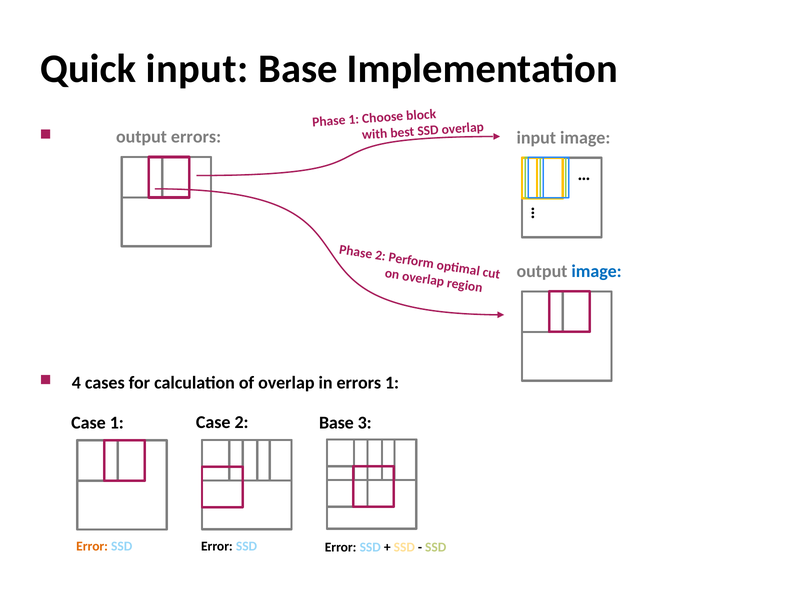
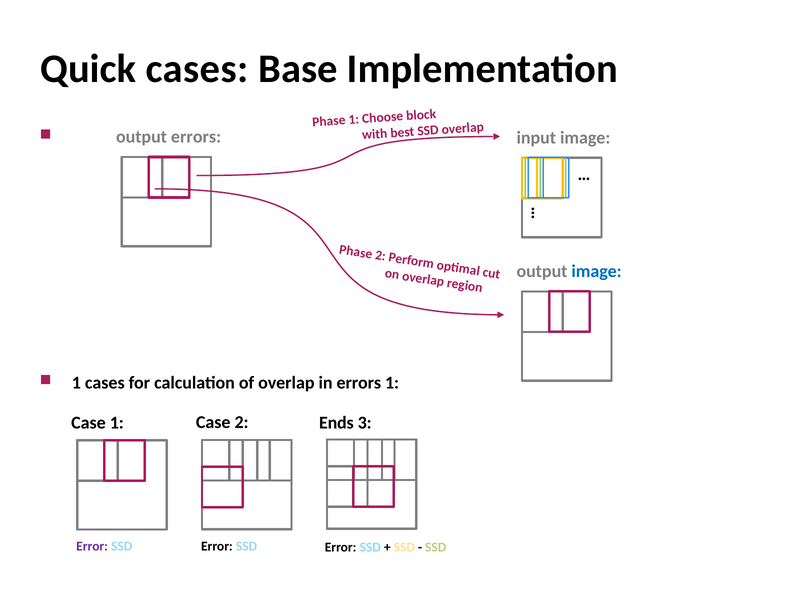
Quick input: input -> cases
4 at (76, 383): 4 -> 1
2 Base: Base -> Ends
Error at (92, 547) colour: orange -> purple
